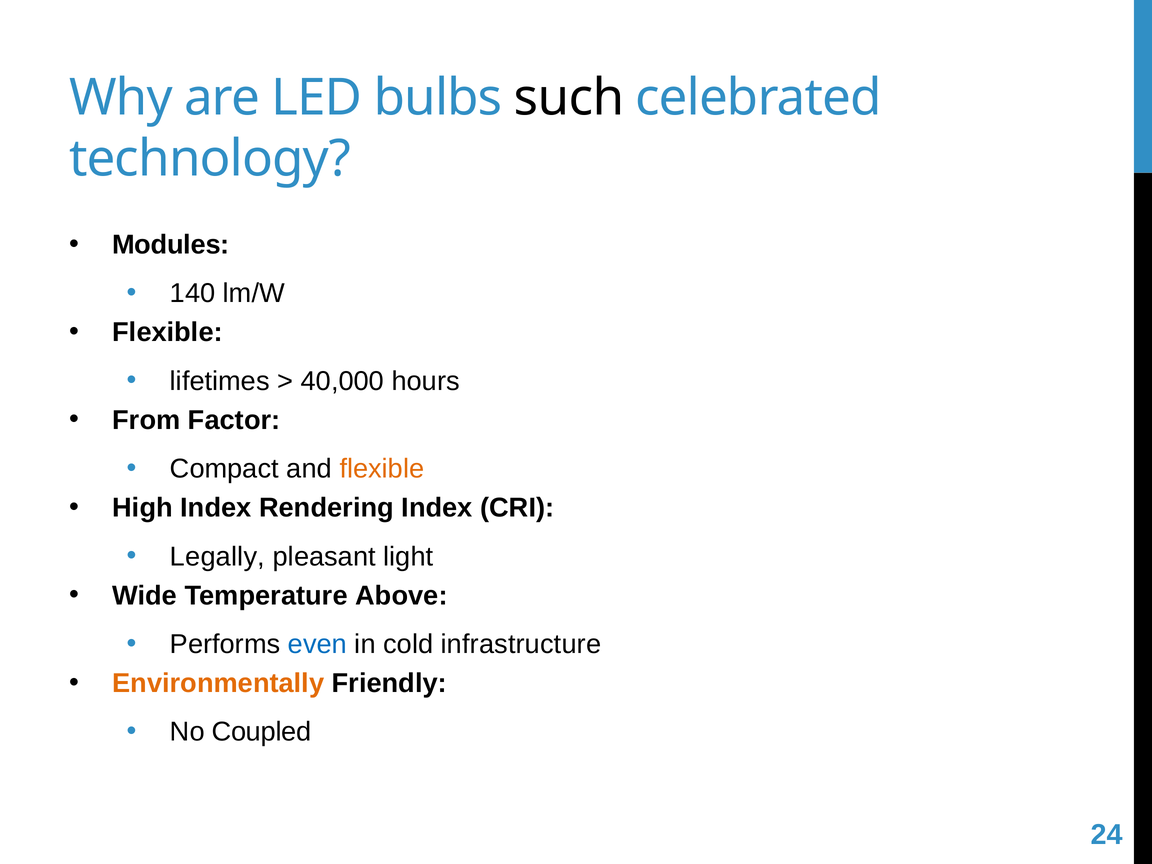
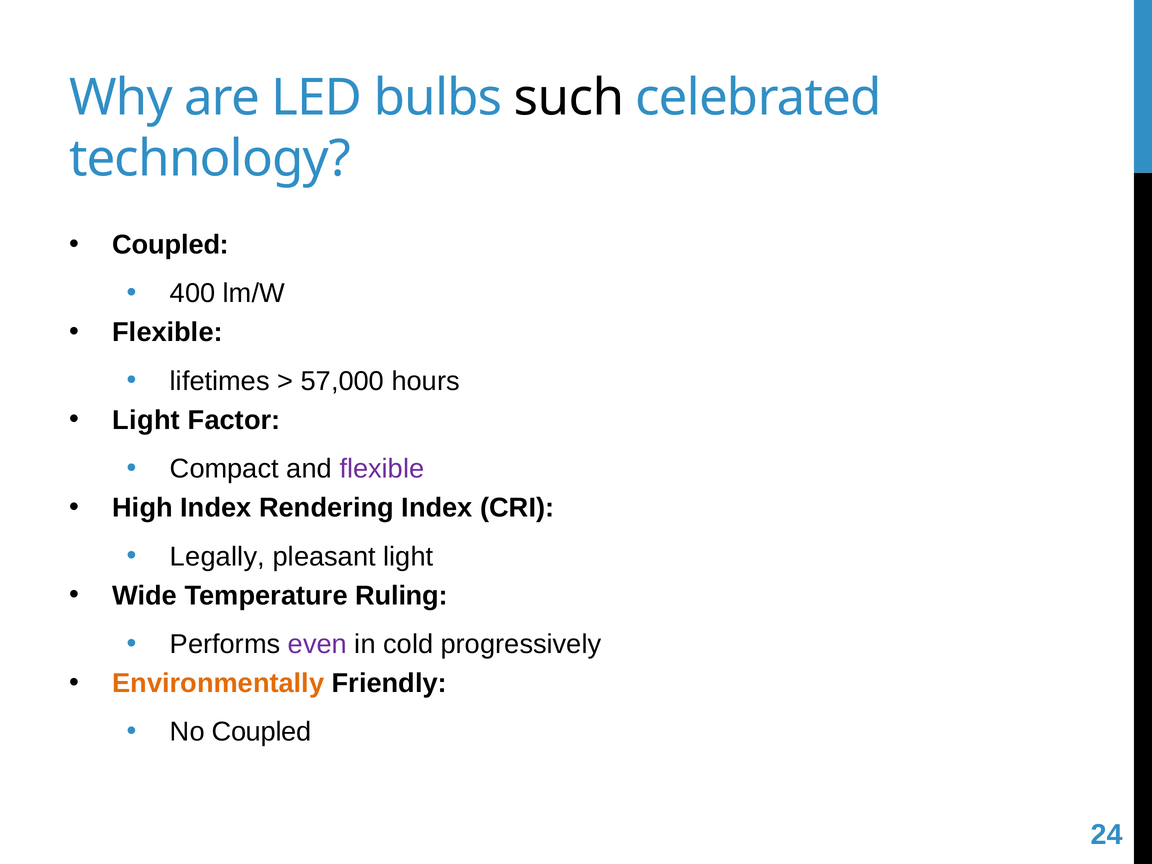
Modules at (171, 245): Modules -> Coupled
140: 140 -> 400
40,000: 40,000 -> 57,000
From at (146, 420): From -> Light
flexible at (382, 469) colour: orange -> purple
Above: Above -> Ruling
even colour: blue -> purple
infrastructure: infrastructure -> progressively
